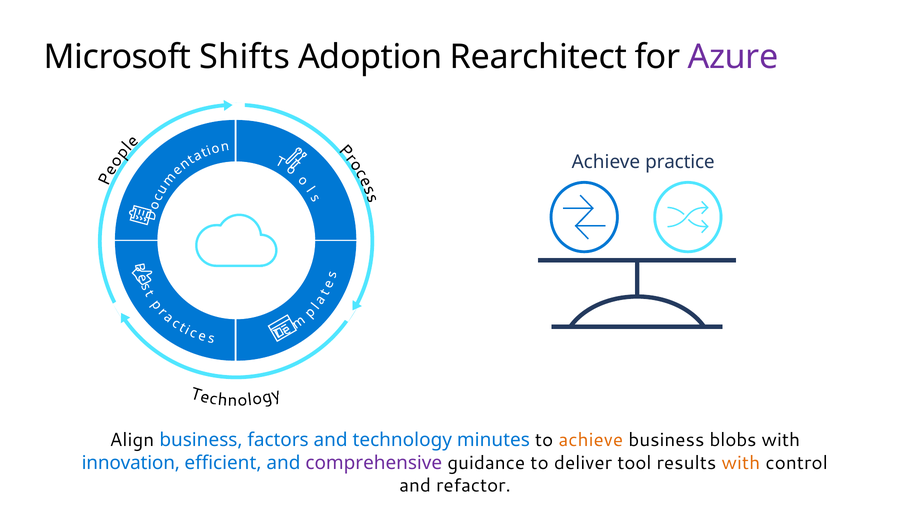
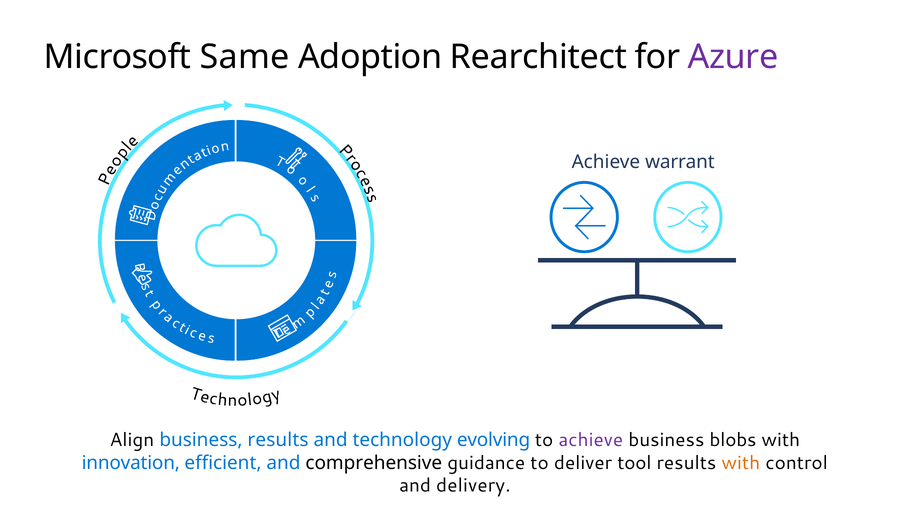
Shifts: Shifts -> Same
practice: practice -> warrant
business factors: factors -> results
minutes: minutes -> evolving
achieve at (591, 440) colour: orange -> purple
comprehensive colour: purple -> black
refactor: refactor -> delivery
